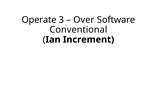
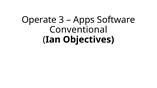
Over: Over -> Apps
Increment: Increment -> Objectives
